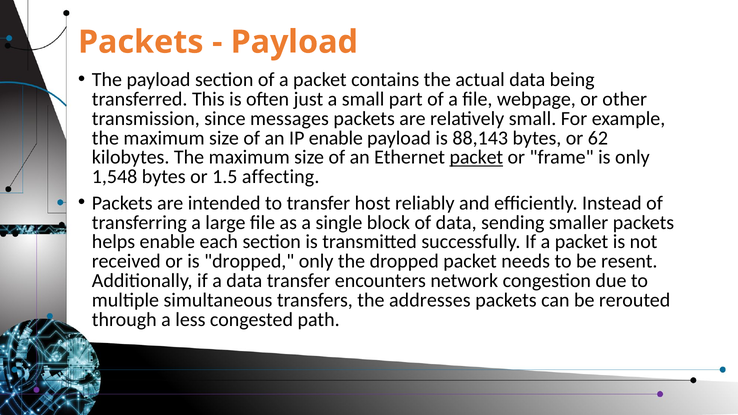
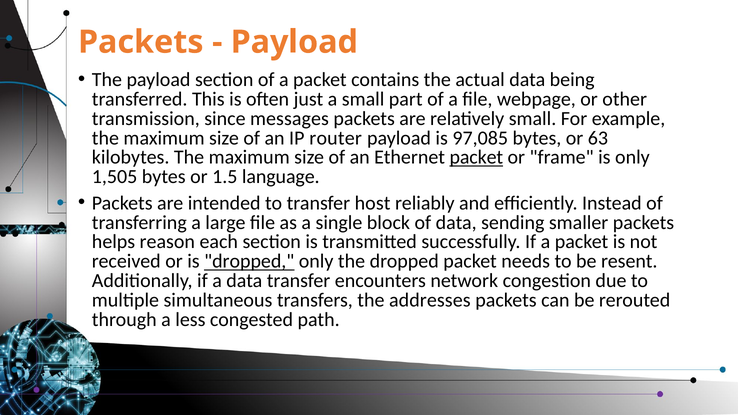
IP enable: enable -> router
88,143: 88,143 -> 97,085
62: 62 -> 63
1,548: 1,548 -> 1,505
affecting: affecting -> language
helps enable: enable -> reason
dropped at (249, 261) underline: none -> present
